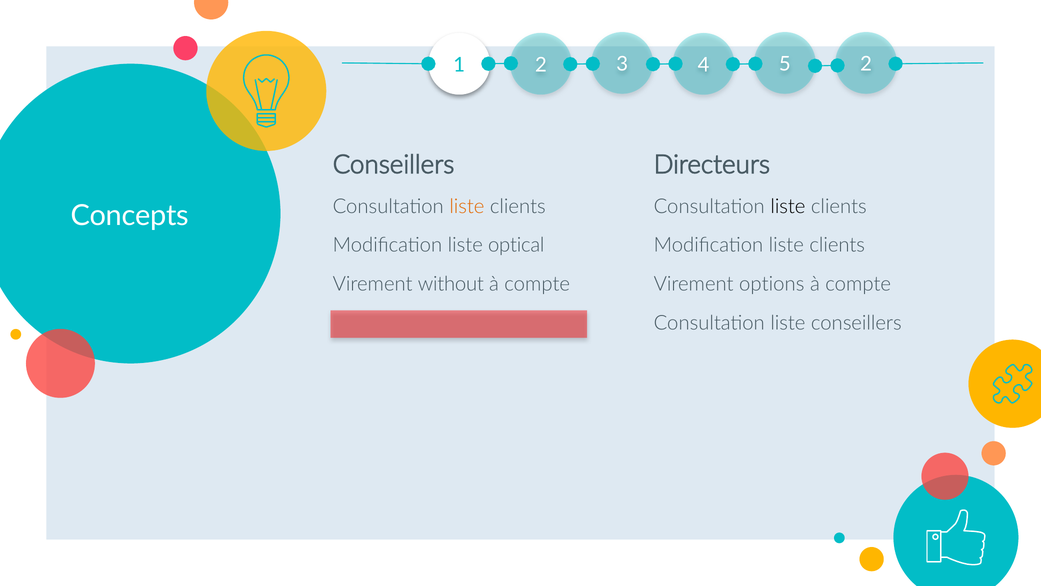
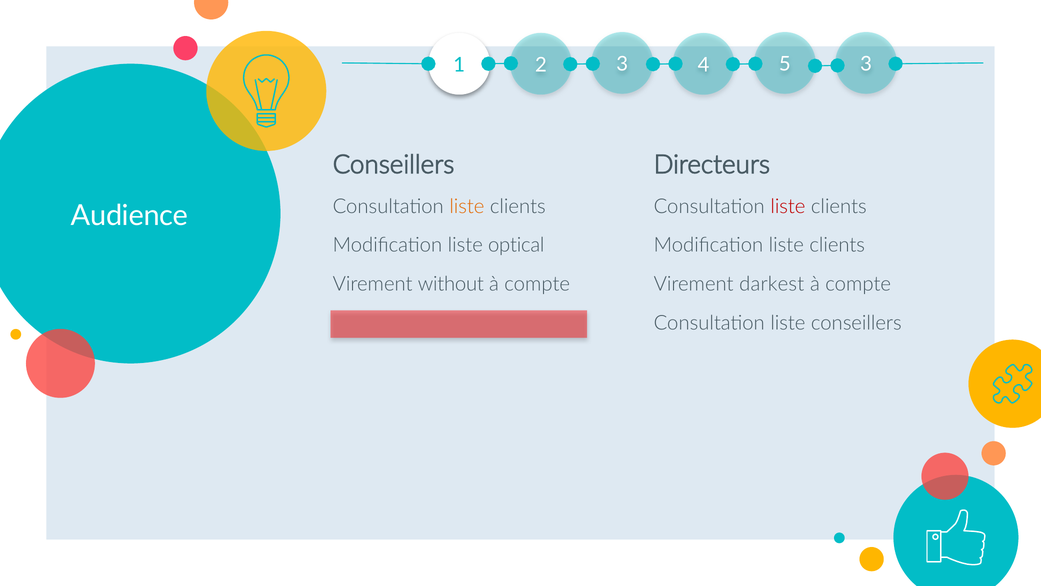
5 2: 2 -> 3
liste at (788, 206) colour: black -> red
Concepts: Concepts -> Audience
options: options -> darkest
